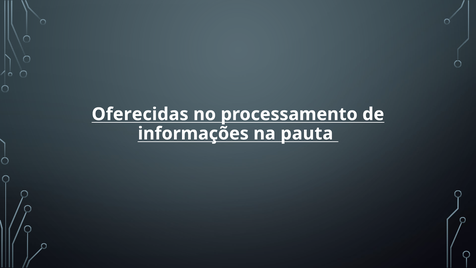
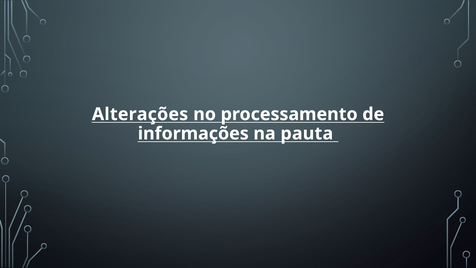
Oferecidas: Oferecidas -> Alterações
